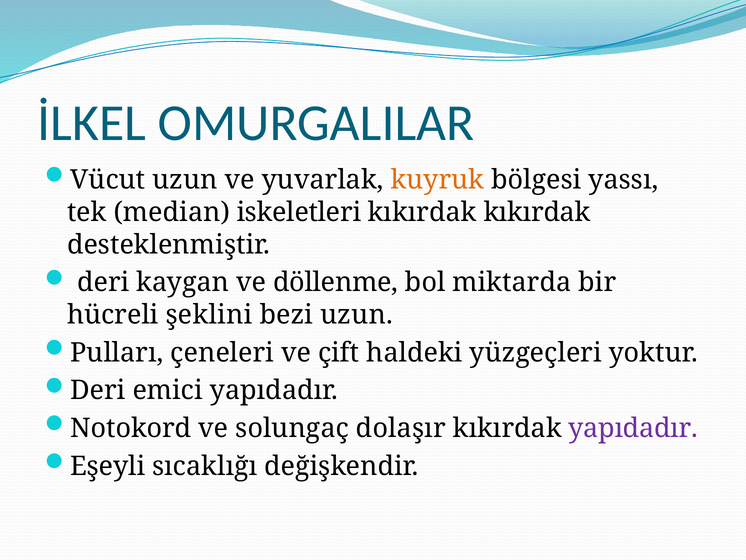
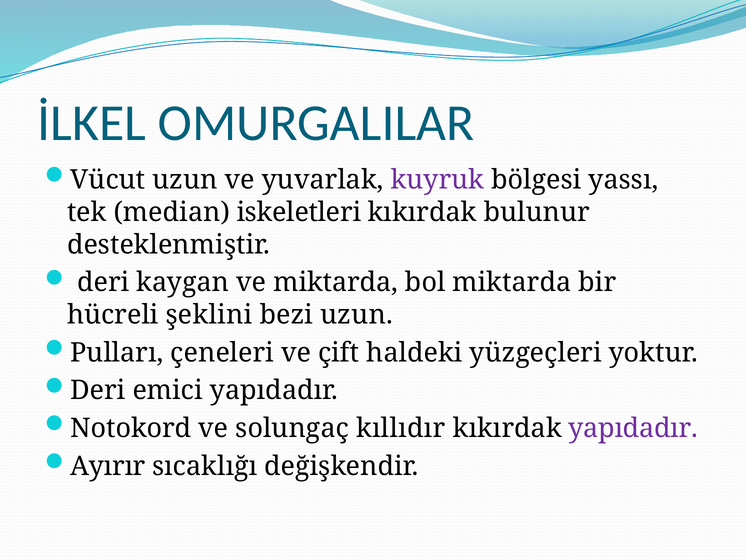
kuyruk colour: orange -> purple
kıkırdak kıkırdak: kıkırdak -> bulunur
ve döllenme: döllenme -> miktarda
dolaşır: dolaşır -> kıllıdır
Eşeyli: Eşeyli -> Ayırır
